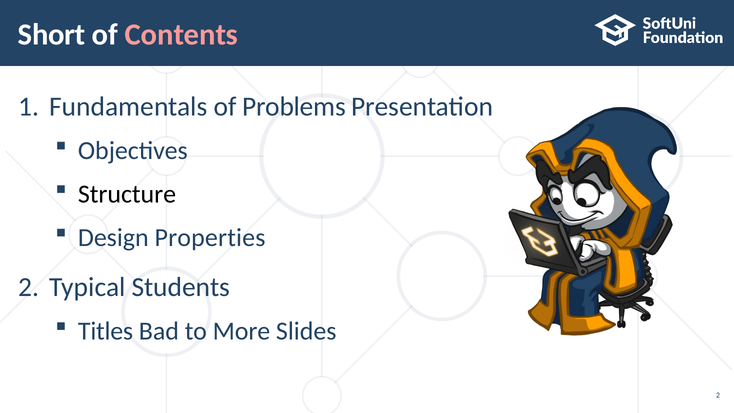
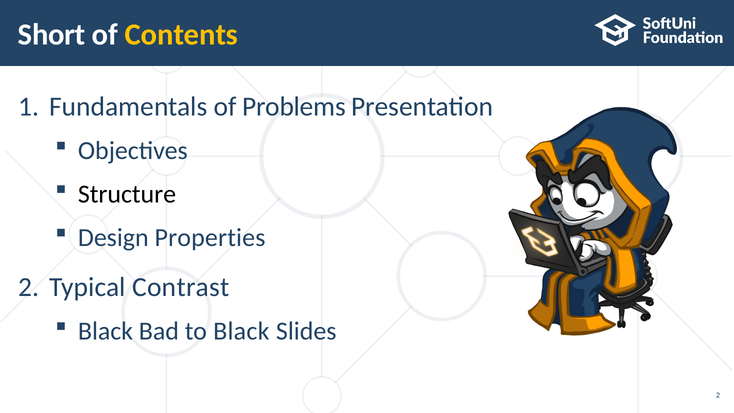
Contents colour: pink -> yellow
Students: Students -> Contrast
Titles at (106, 331): Titles -> Black
to More: More -> Black
